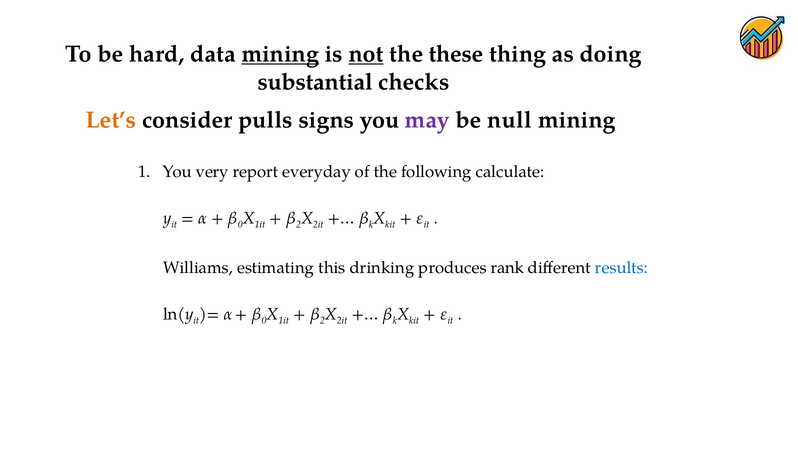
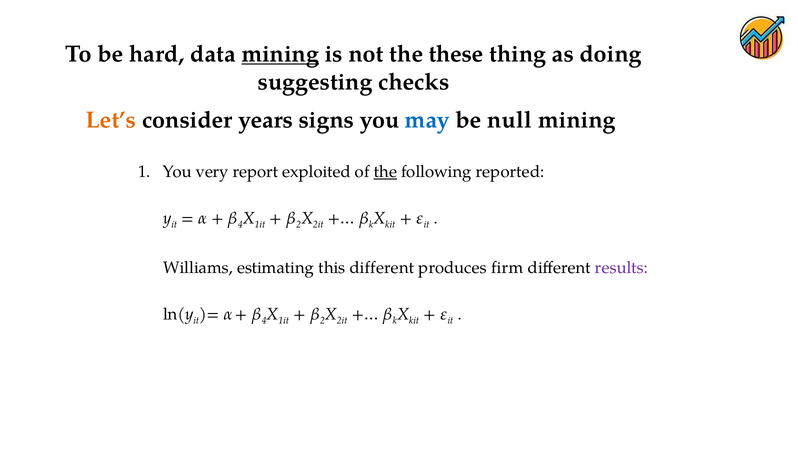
not underline: present -> none
substantial: substantial -> suggesting
pulls: pulls -> years
may colour: purple -> blue
everyday: everyday -> exploited
the at (385, 172) underline: none -> present
calculate: calculate -> reported
0 at (240, 225): 0 -> 4
this drinking: drinking -> different
rank: rank -> firm
results colour: blue -> purple
0 at (264, 321): 0 -> 4
